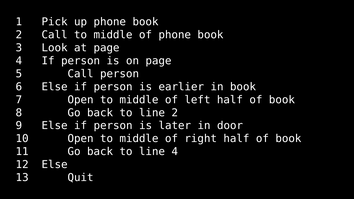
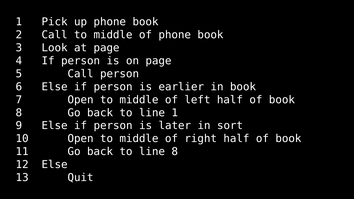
line 2: 2 -> 1
door: door -> sort
line 4: 4 -> 8
